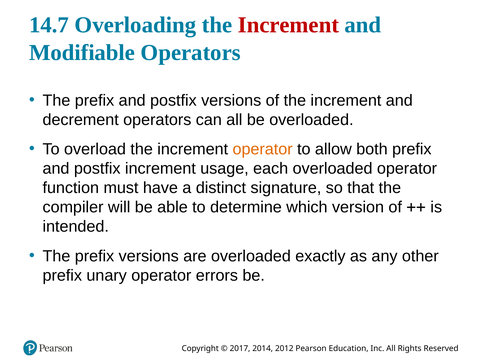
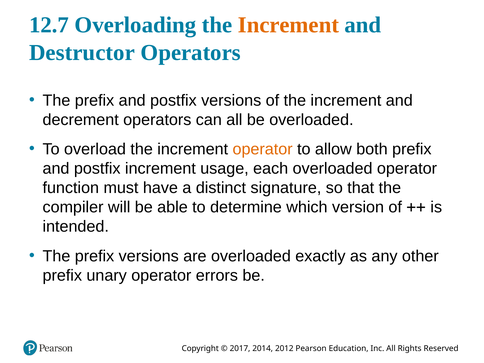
14.7: 14.7 -> 12.7
Increment at (288, 25) colour: red -> orange
Modifiable: Modifiable -> Destructor
